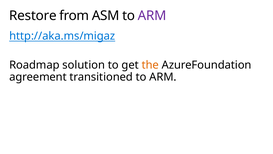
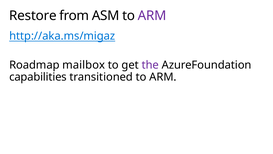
solution: solution -> mailbox
the colour: orange -> purple
agreement: agreement -> capabilities
